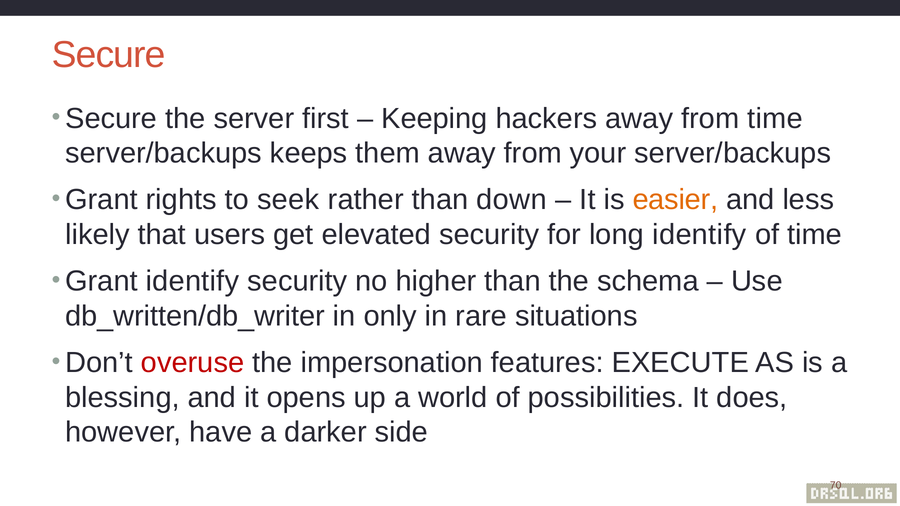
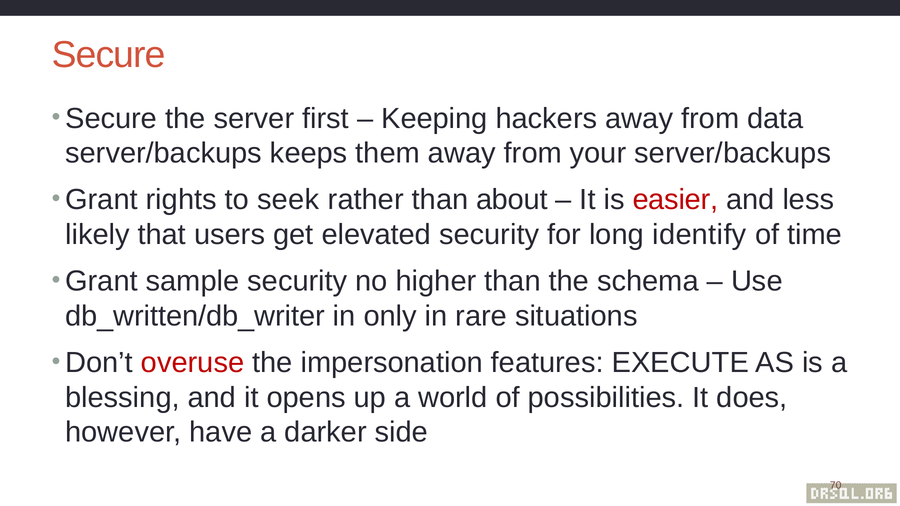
from time: time -> data
down: down -> about
easier colour: orange -> red
Grant identify: identify -> sample
